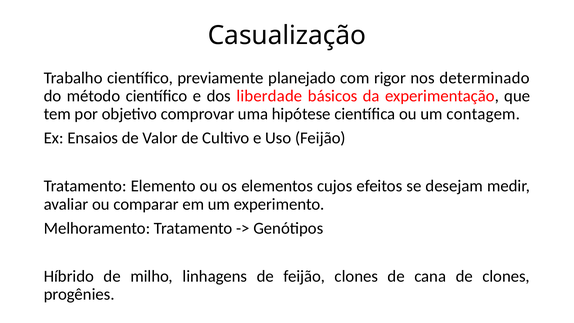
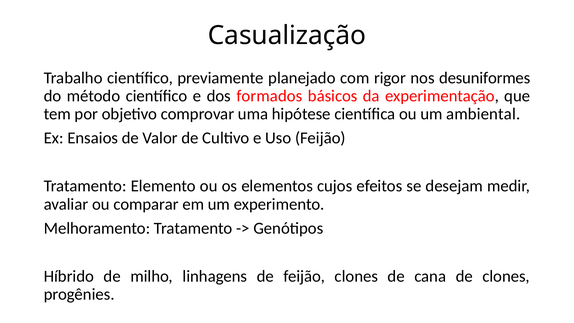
determinado: determinado -> desuniformes
liberdade: liberdade -> formados
contagem: contagem -> ambiental
